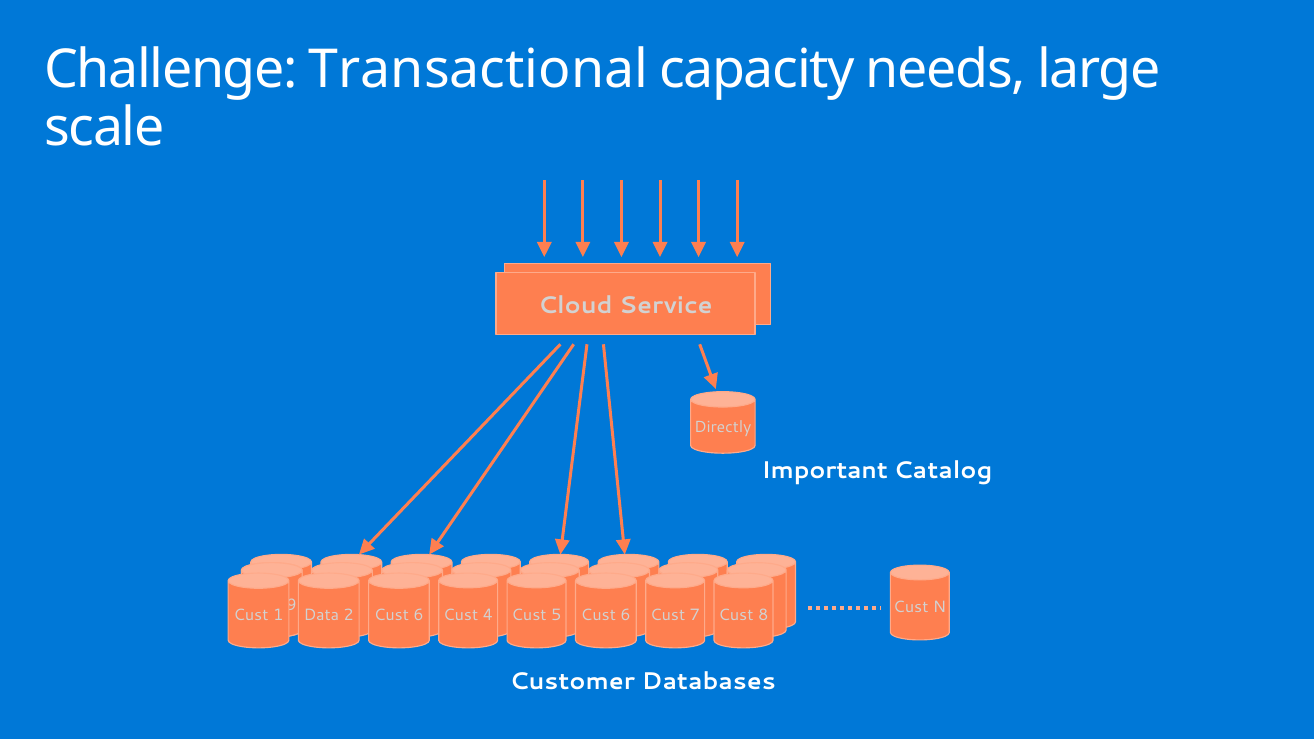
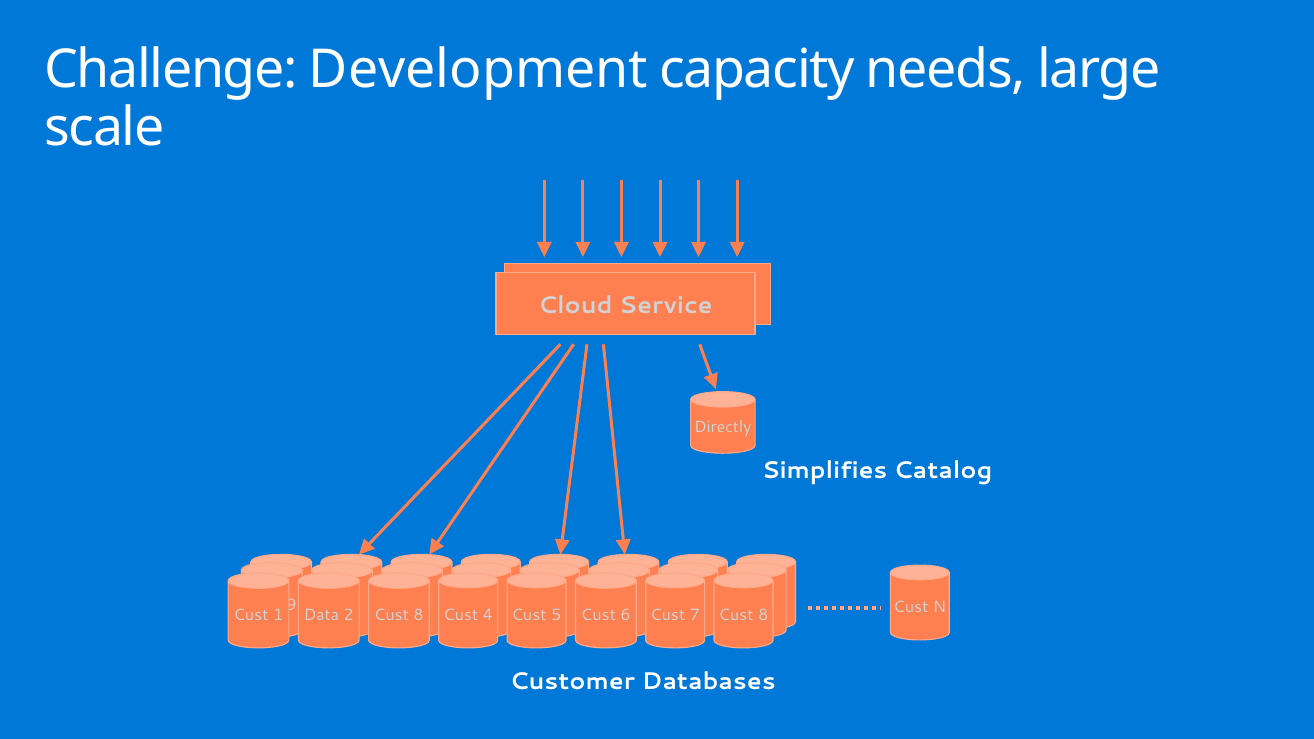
Transactional: Transactional -> Development
Important: Important -> Simplifies
6 at (419, 615): 6 -> 8
